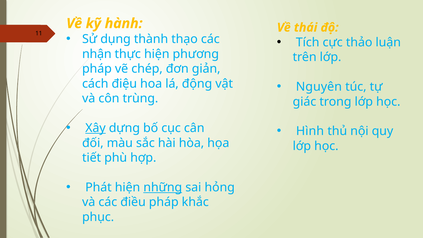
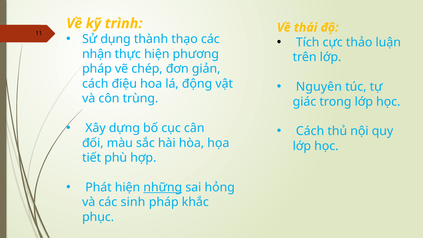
hành: hành -> trình
Xây underline: present -> none
Hình at (310, 131): Hình -> Cách
điều: điều -> sinh
